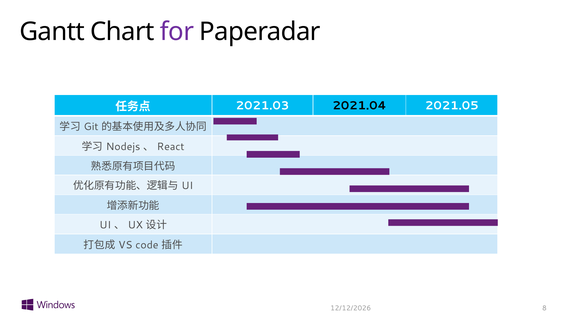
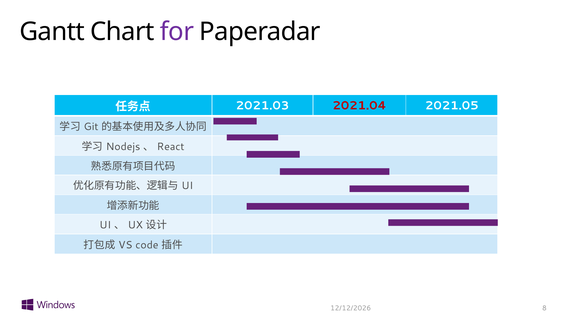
2021.04 colour: black -> red
